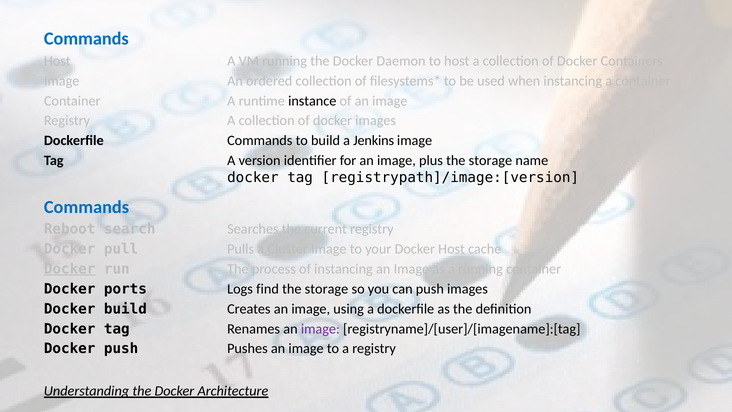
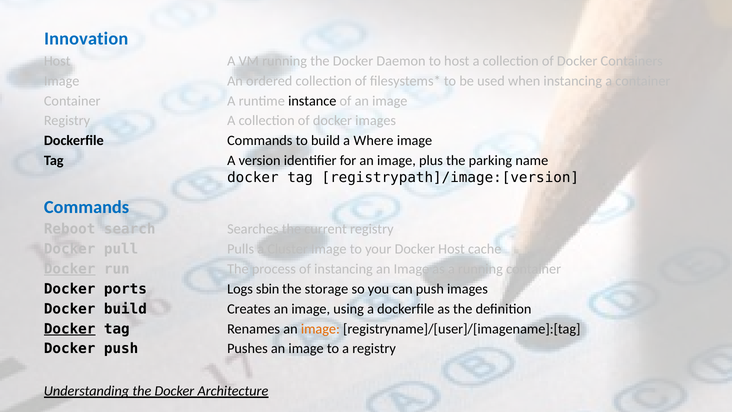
Commands at (86, 39): Commands -> Innovation
Jenkins: Jenkins -> Where
plus the storage: storage -> parking
find: find -> sbin
Docker at (70, 329) underline: none -> present
image at (320, 329) colour: purple -> orange
